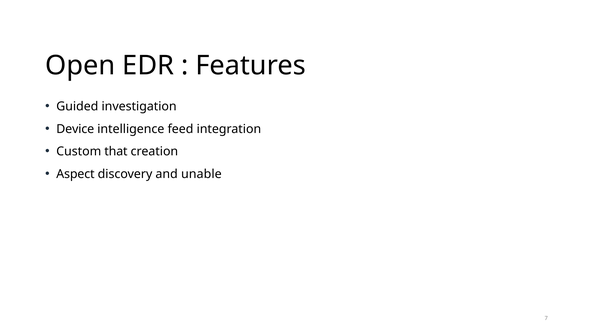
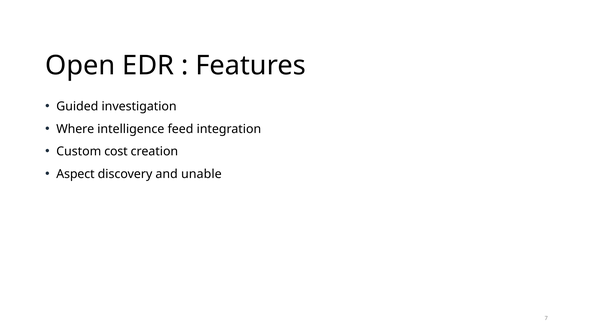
Device: Device -> Where
that: that -> cost
